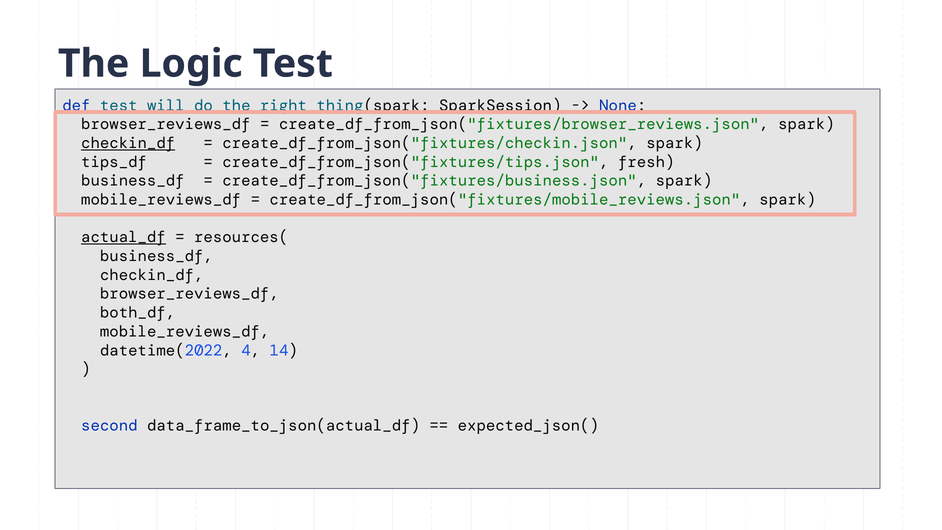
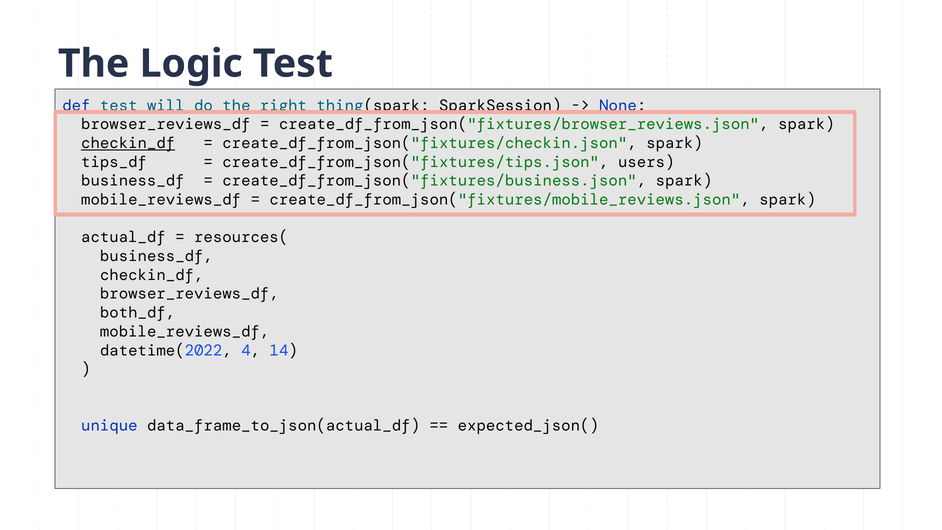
fresh: fresh -> users
actual_df underline: present -> none
second: second -> unique
